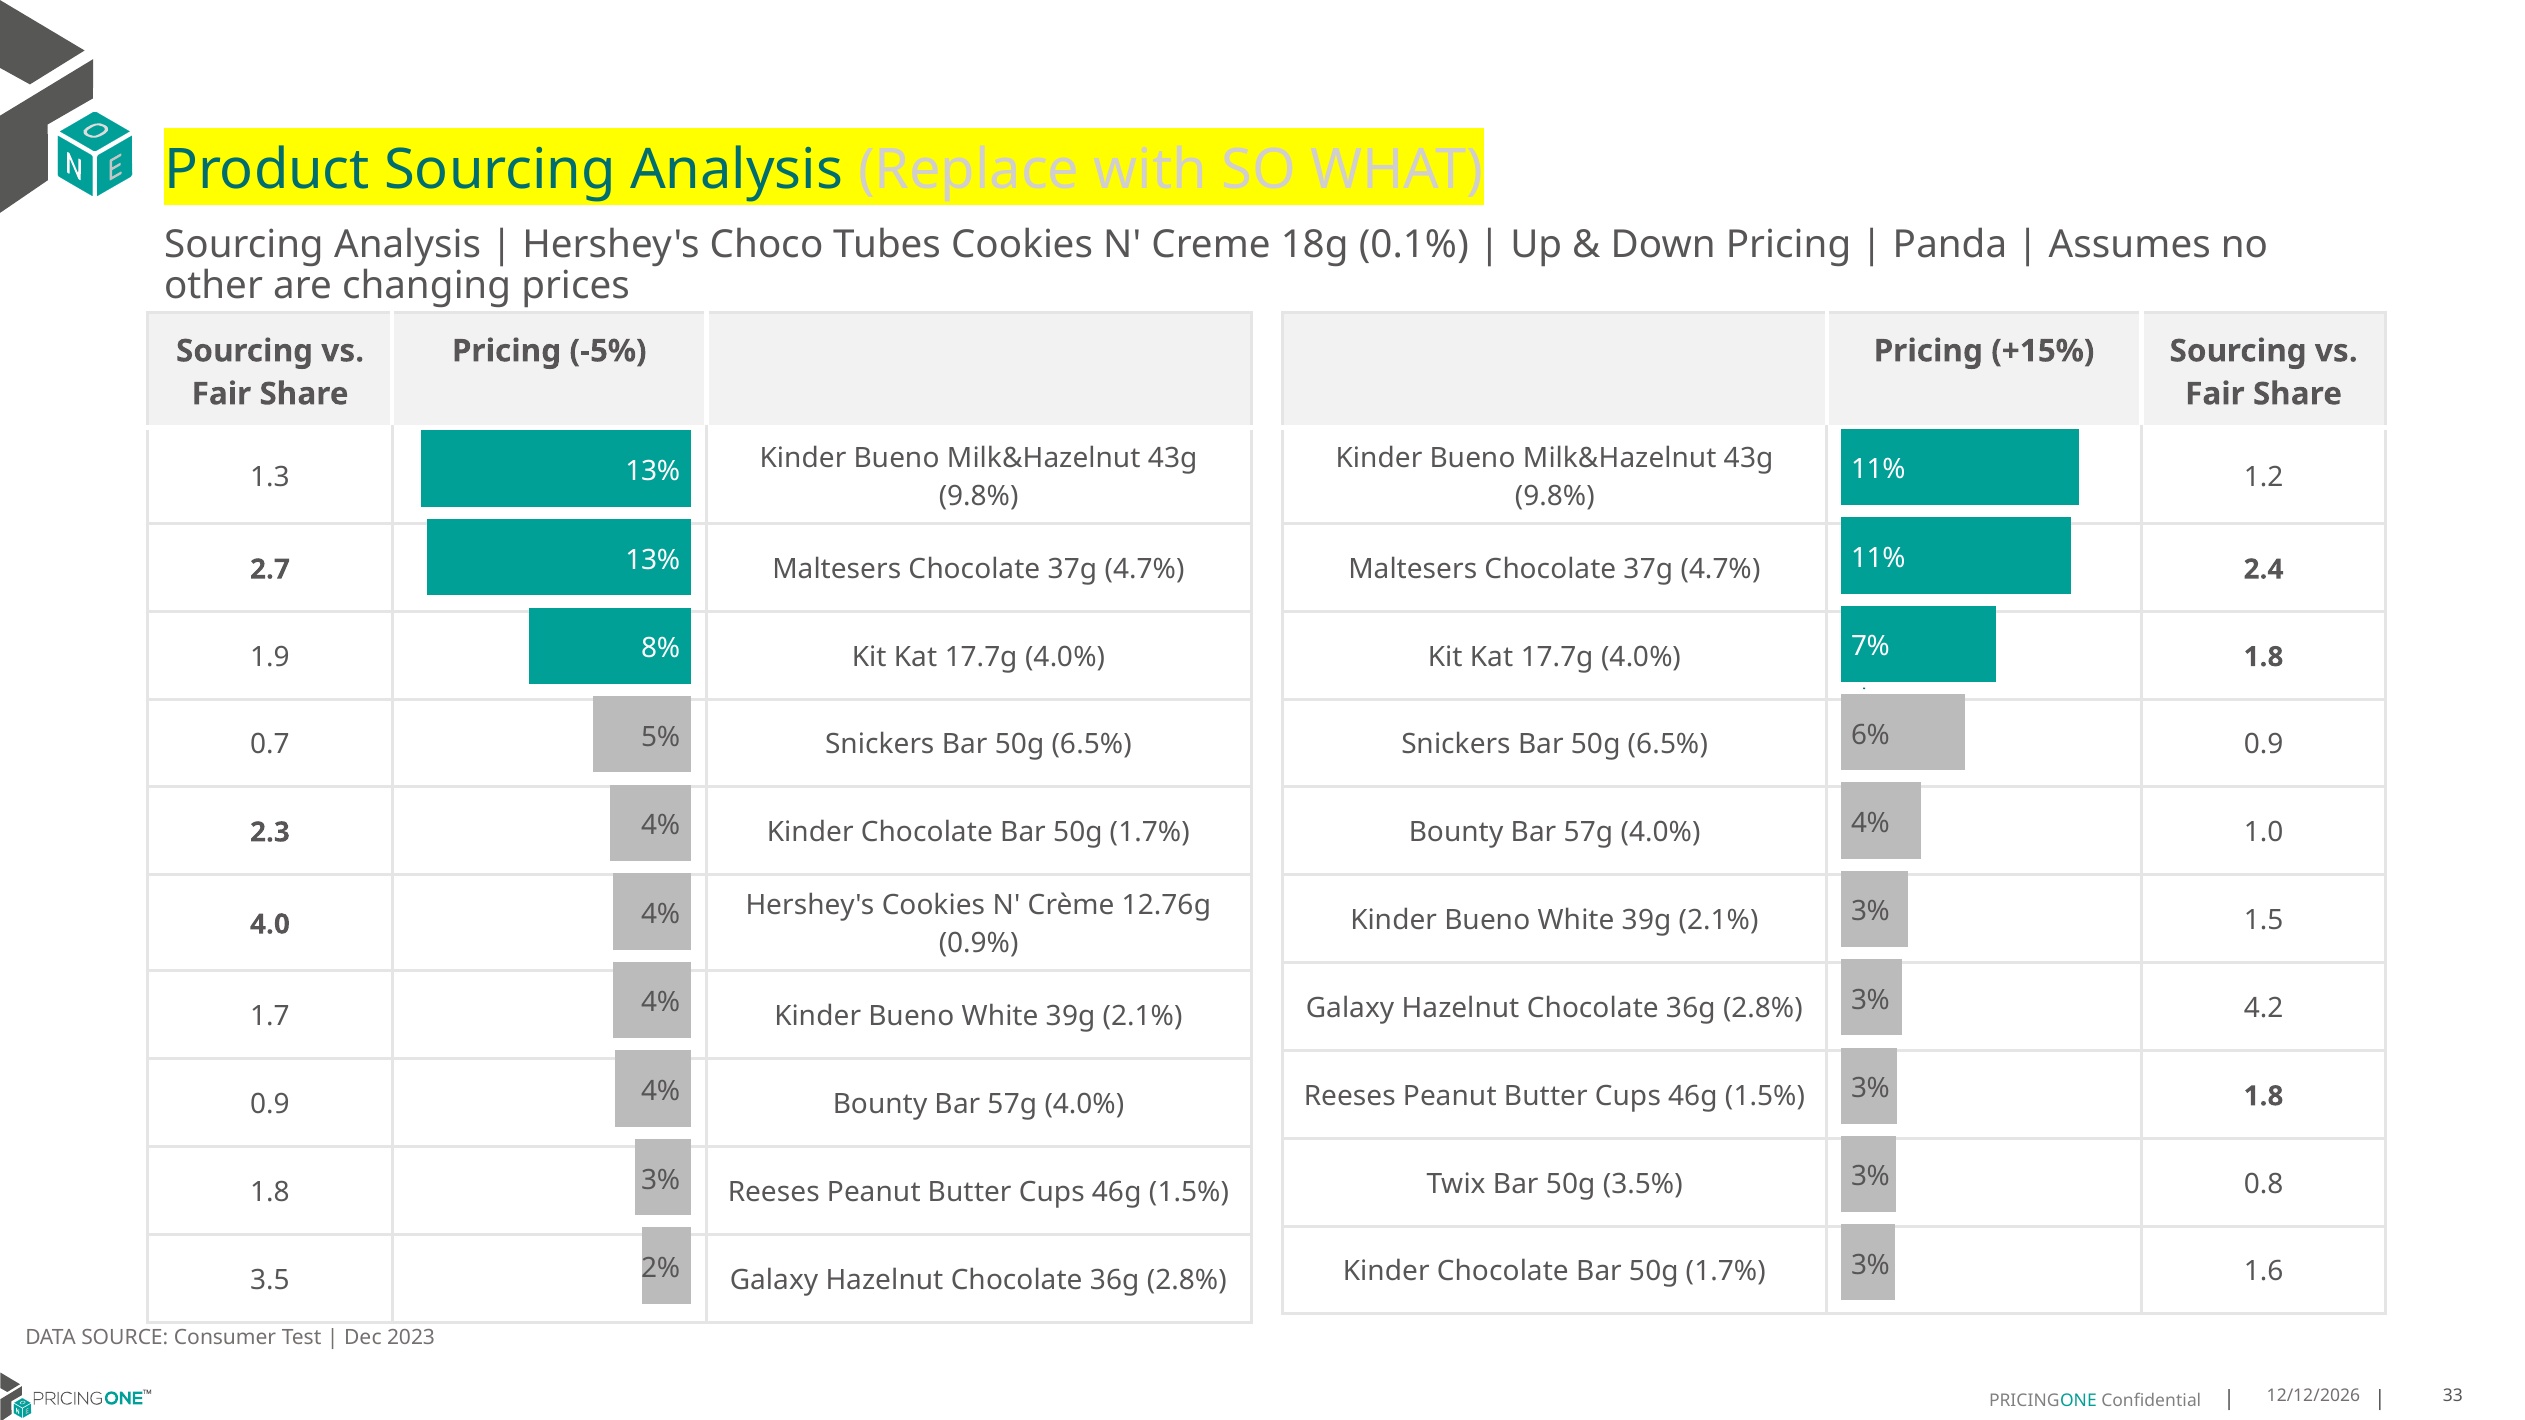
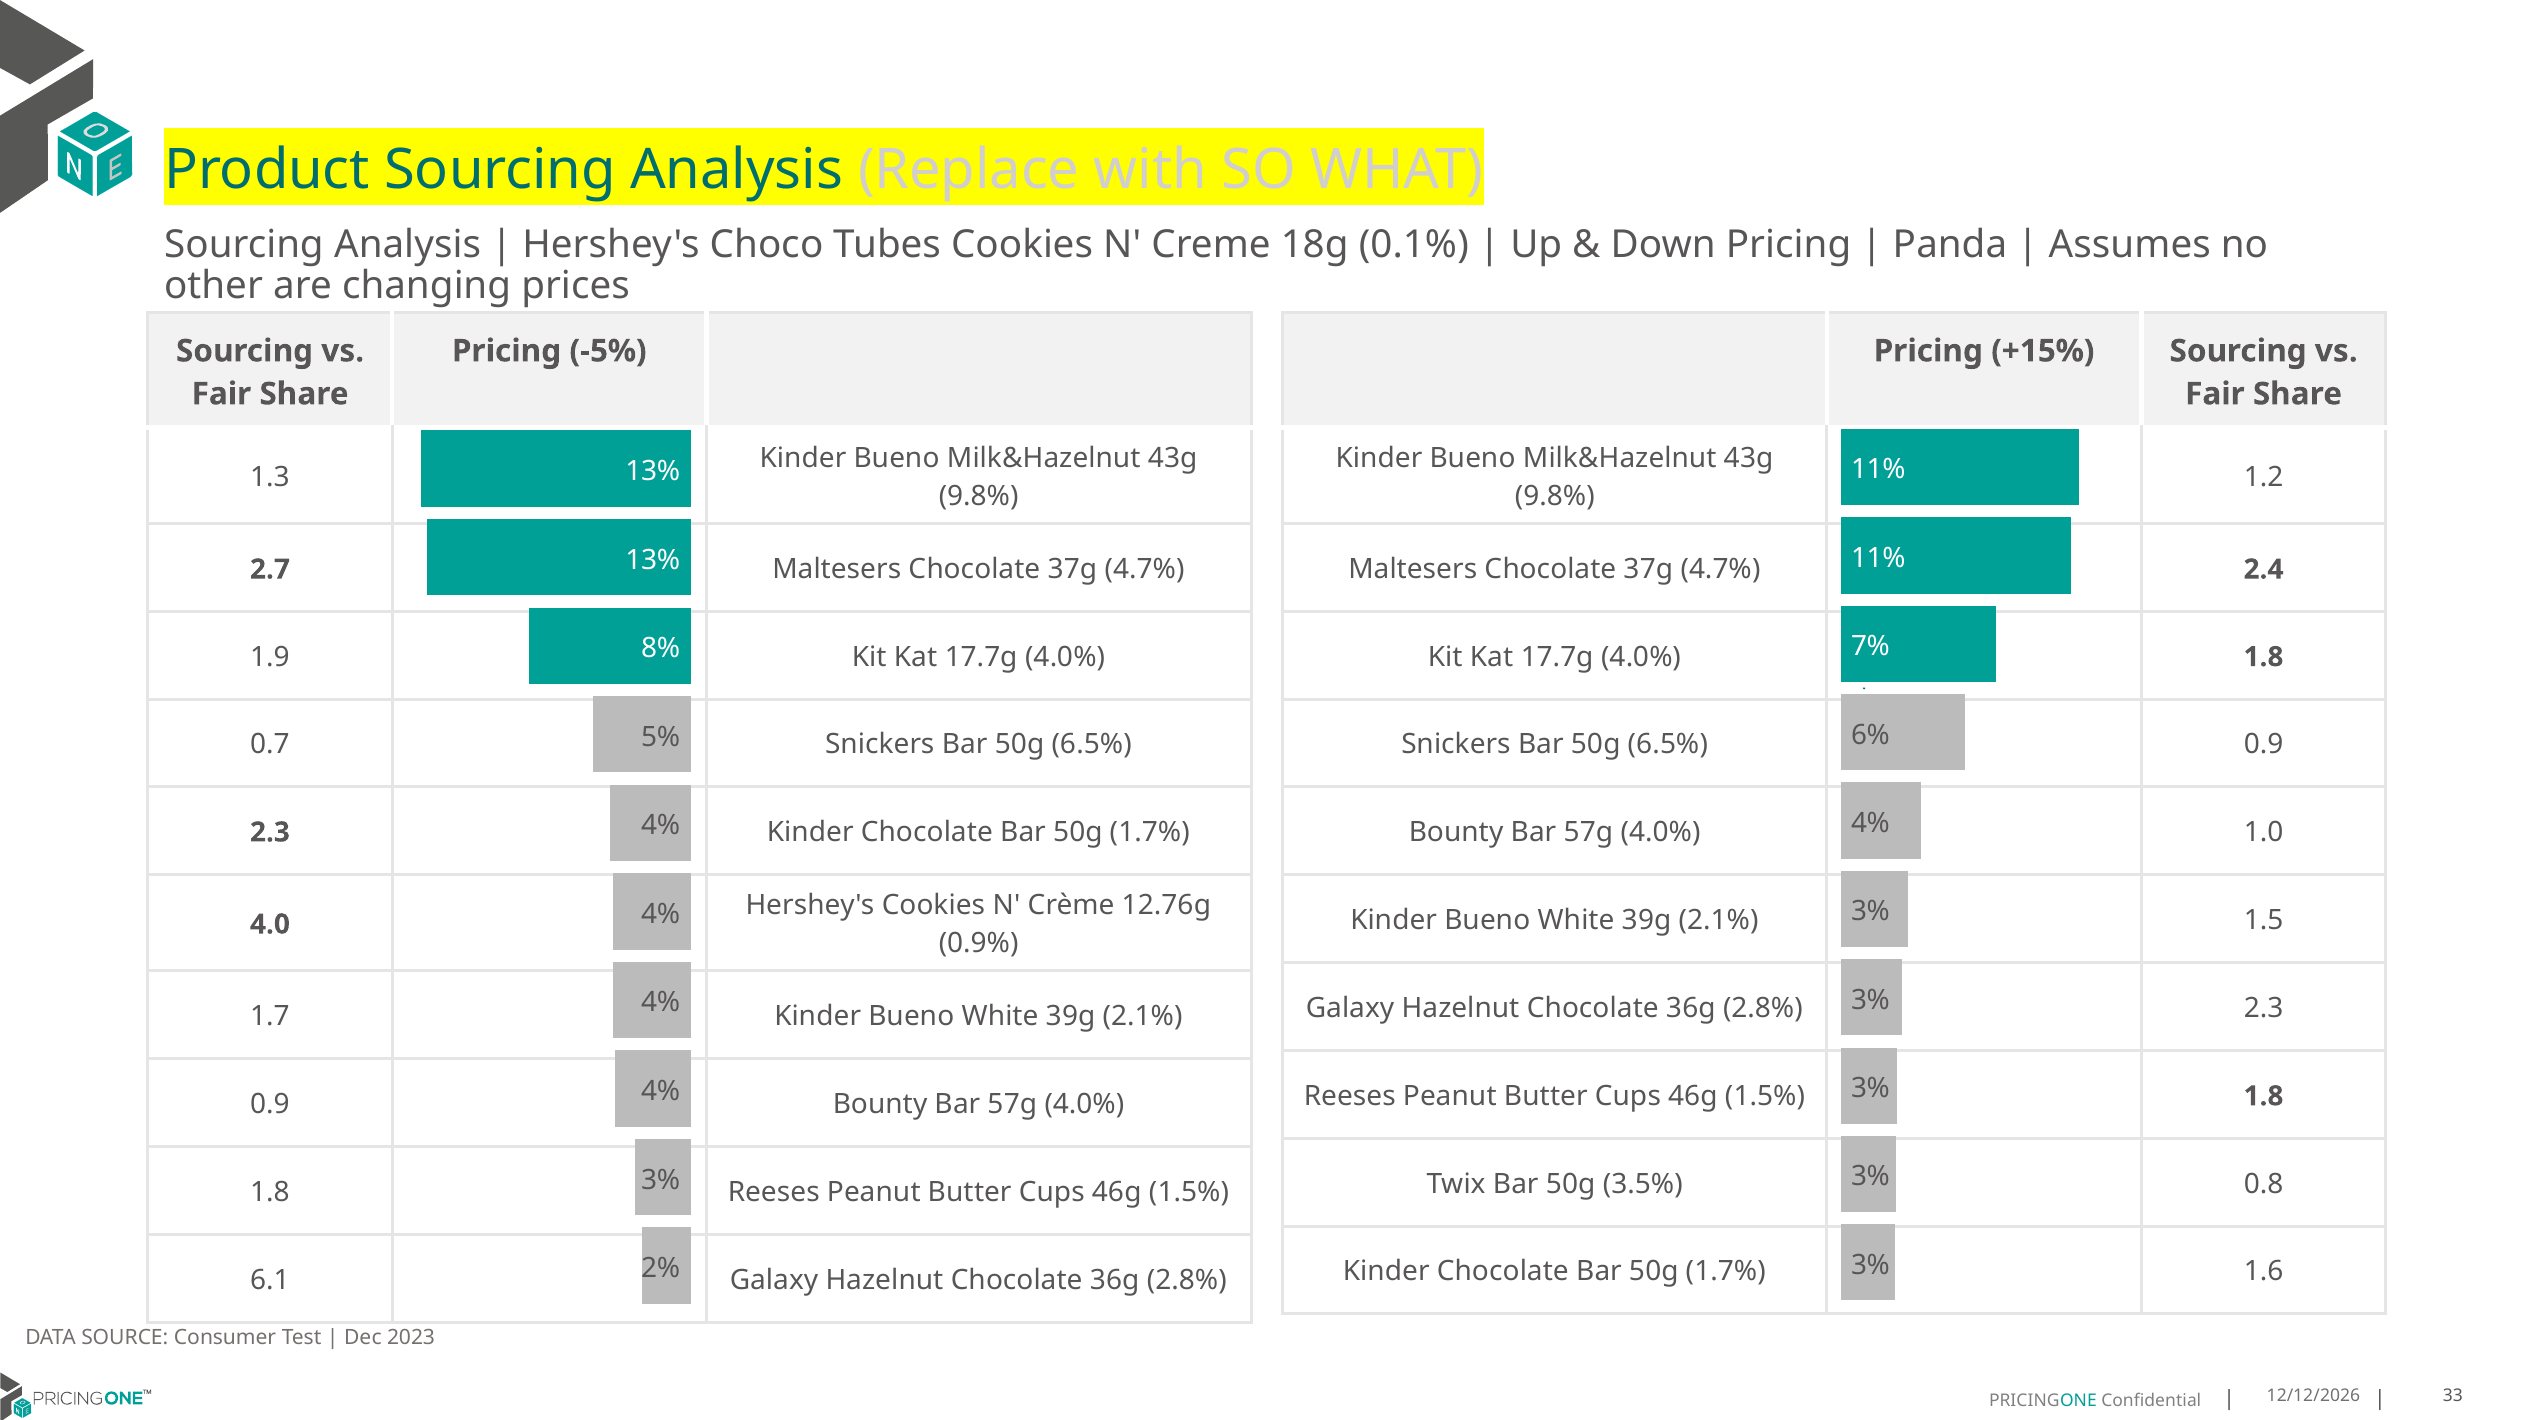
2.8% 4.2: 4.2 -> 2.3
3.5: 3.5 -> 6.1
